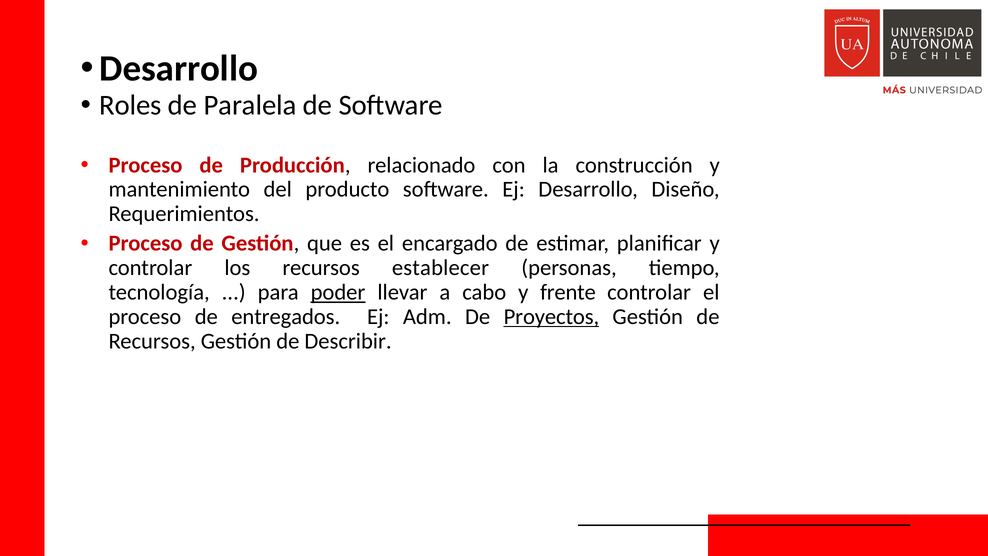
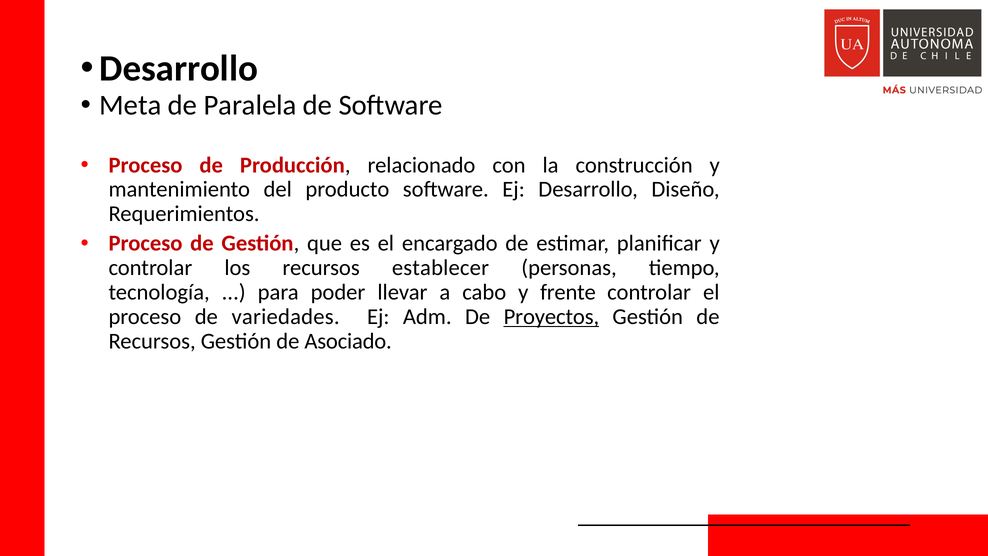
Roles: Roles -> Meta
poder underline: present -> none
entregados: entregados -> variedades
Describir: Describir -> Asociado
